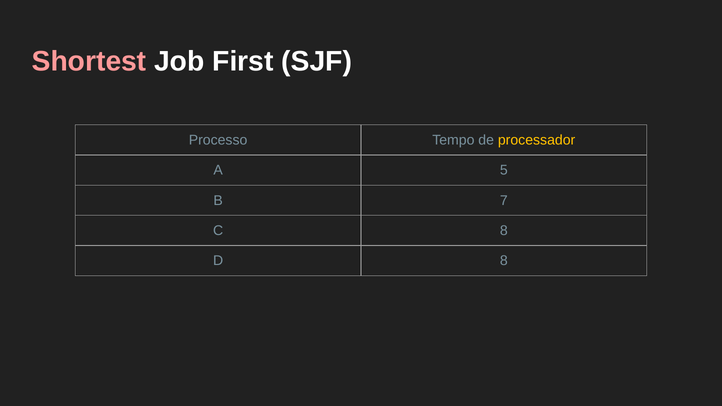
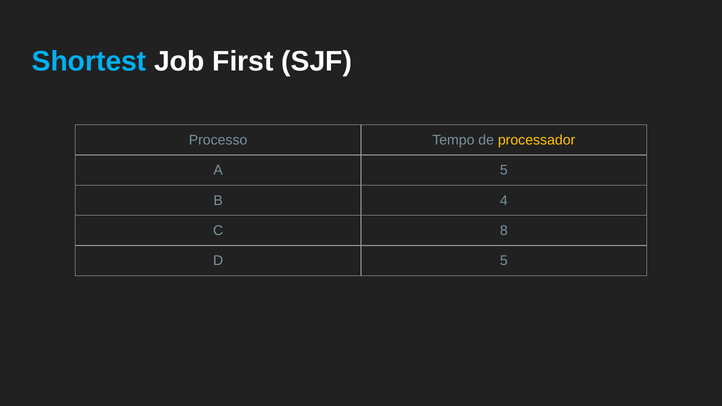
Shortest colour: pink -> light blue
7: 7 -> 4
D 8: 8 -> 5
